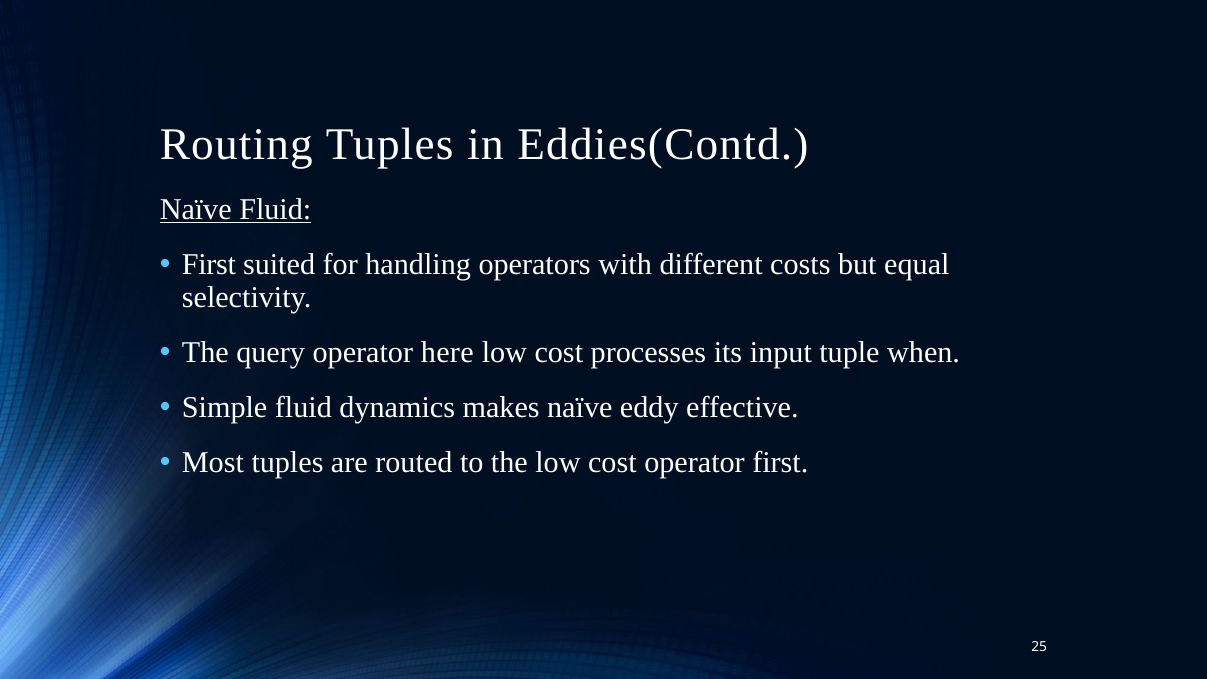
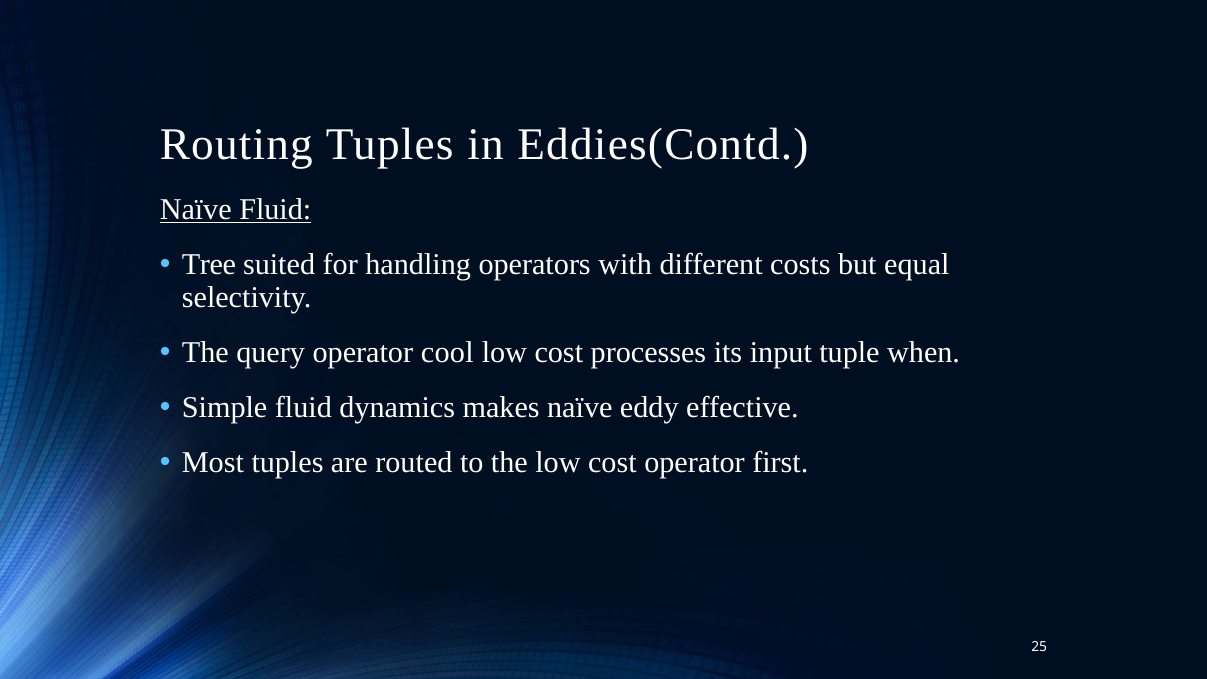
First at (209, 265): First -> Tree
here: here -> cool
